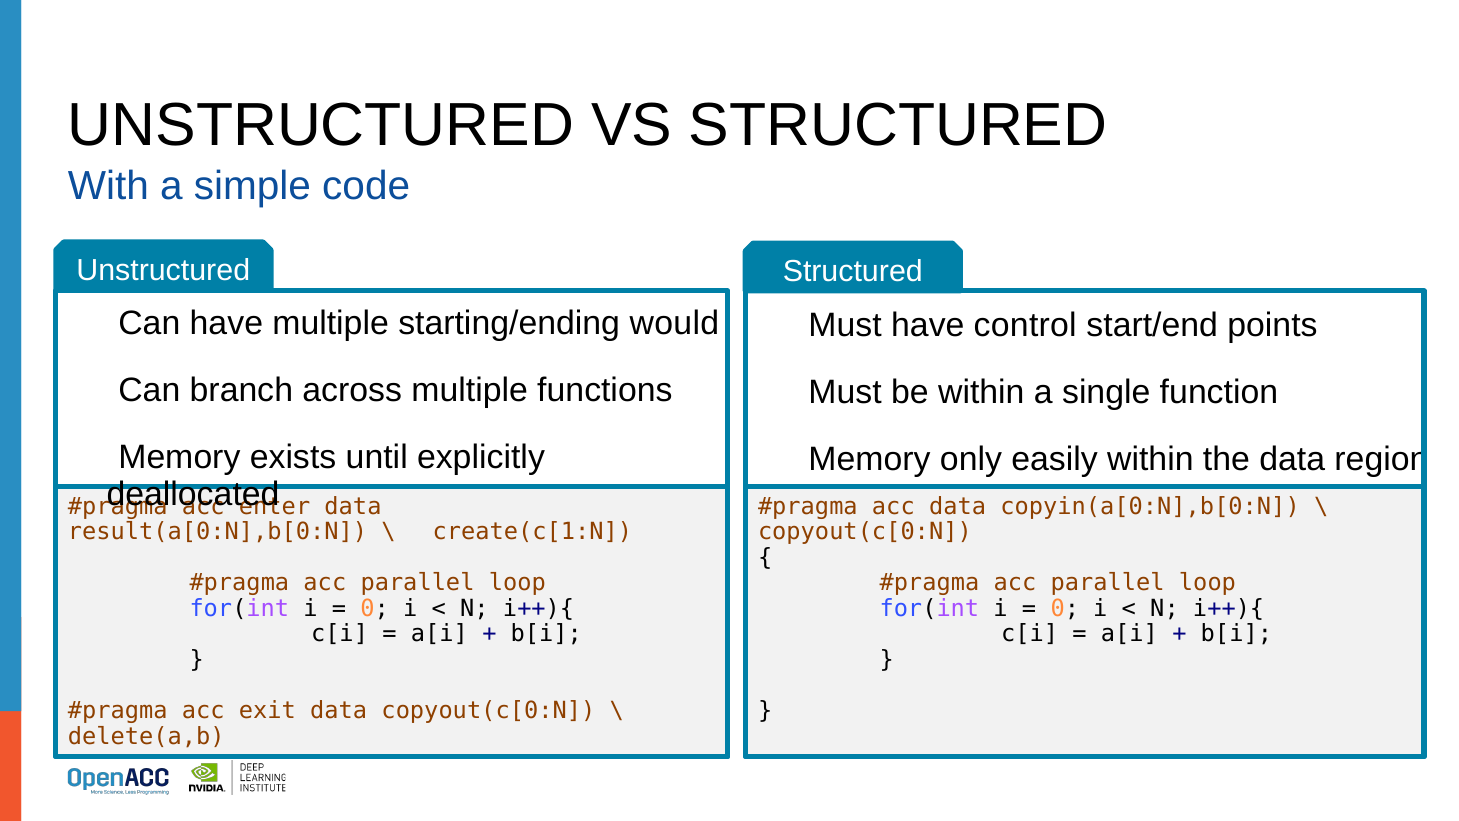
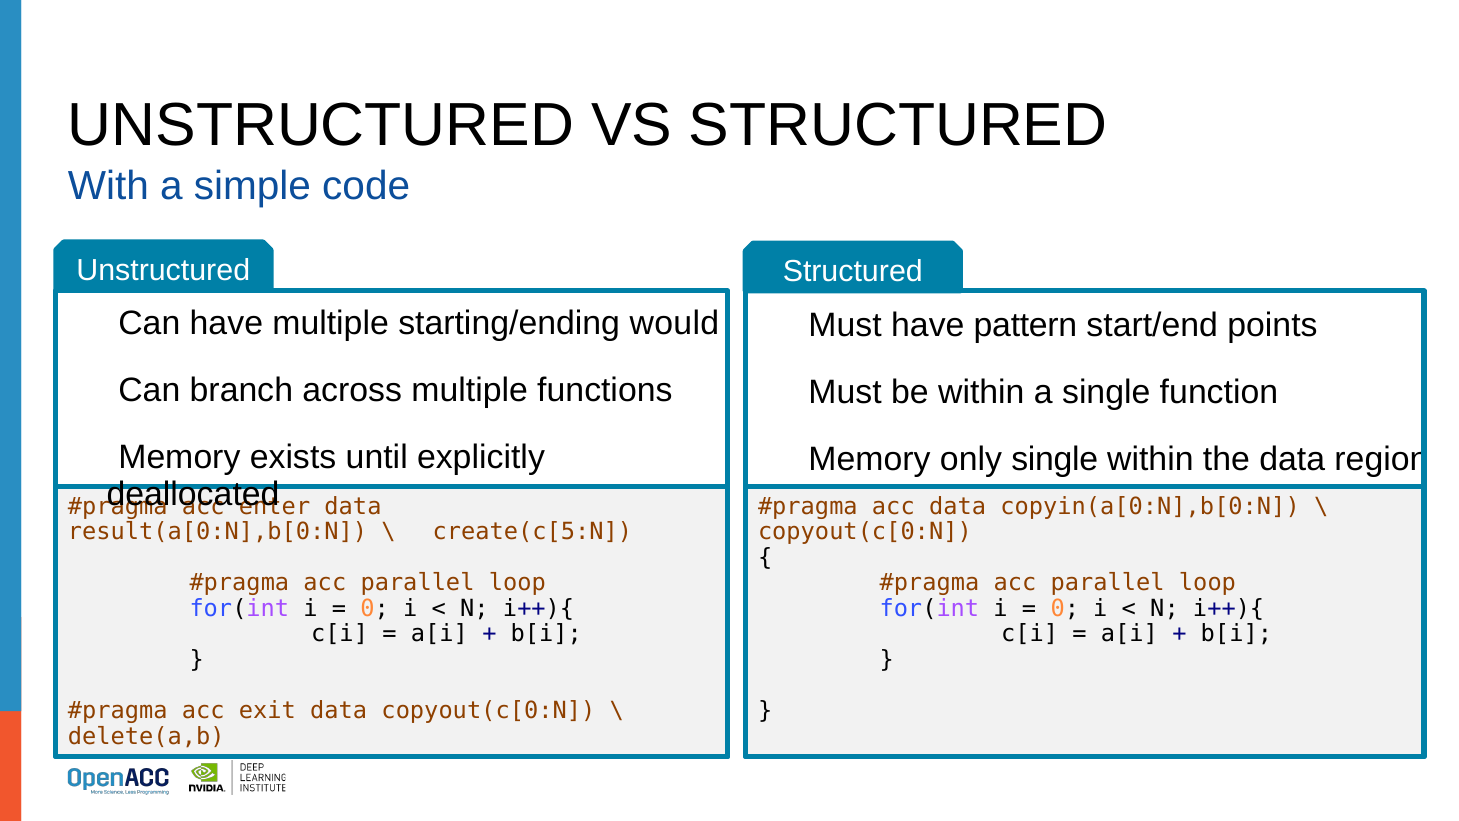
control: control -> pattern
only easily: easily -> single
create(c[1:N: create(c[1:N -> create(c[5:N
